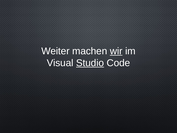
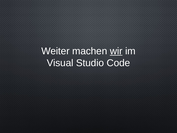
Studio underline: present -> none
